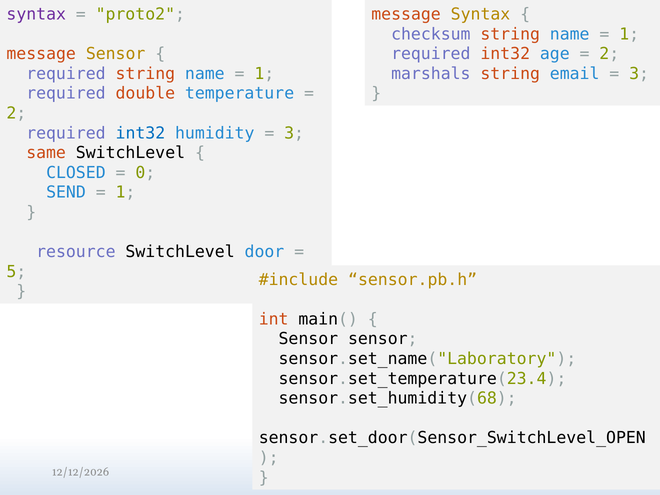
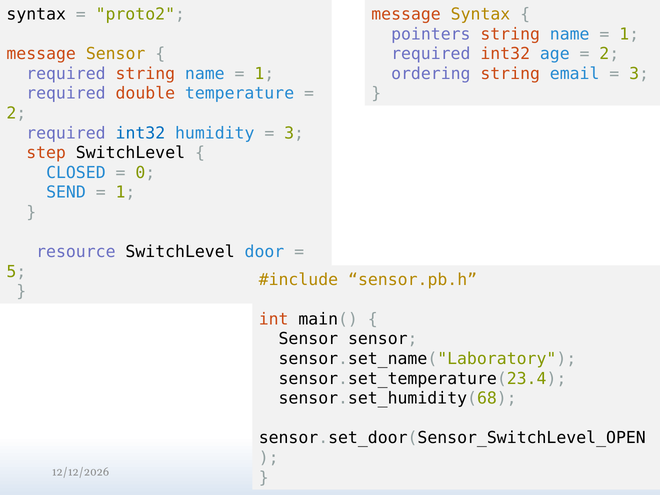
syntax at (36, 14) colour: purple -> black
checksum: checksum -> pointers
marshals: marshals -> ordering
same: same -> step
